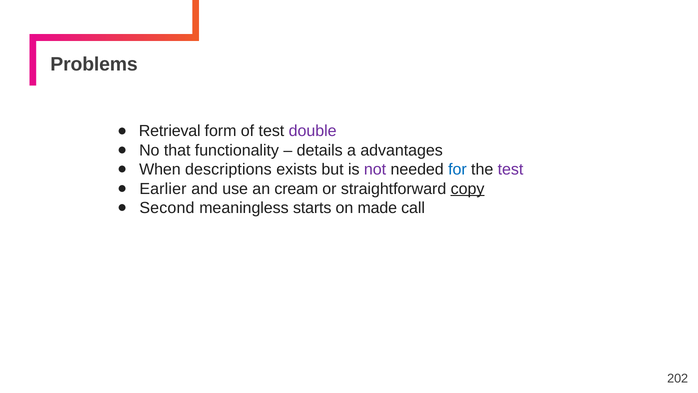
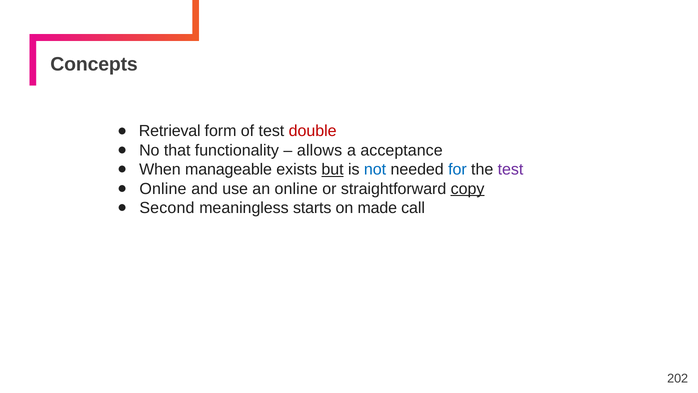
Problems: Problems -> Concepts
double colour: purple -> red
details: details -> allows
advantages: advantages -> acceptance
descriptions: descriptions -> manageable
but underline: none -> present
not colour: purple -> blue
Earlier at (163, 189): Earlier -> Online
an cream: cream -> online
